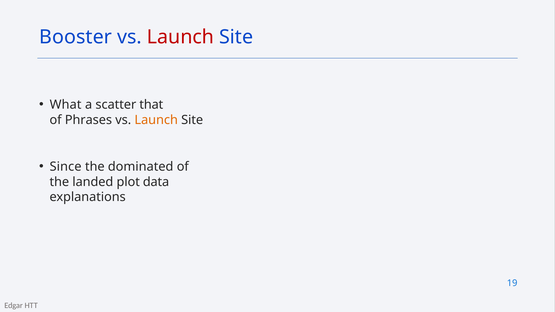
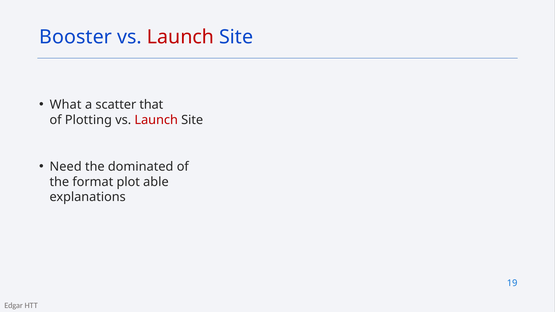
Phrases: Phrases -> Plotting
Launch at (156, 120) colour: orange -> red
Since: Since -> Need
landed: landed -> format
data: data -> able
